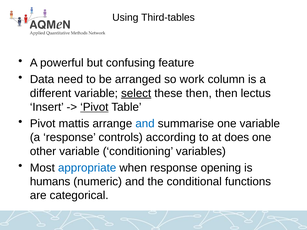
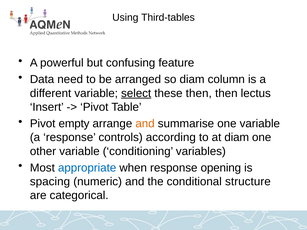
so work: work -> diam
Pivot at (94, 107) underline: present -> none
mattis: mattis -> empty
and at (145, 124) colour: blue -> orange
at does: does -> diam
humans: humans -> spacing
functions: functions -> structure
